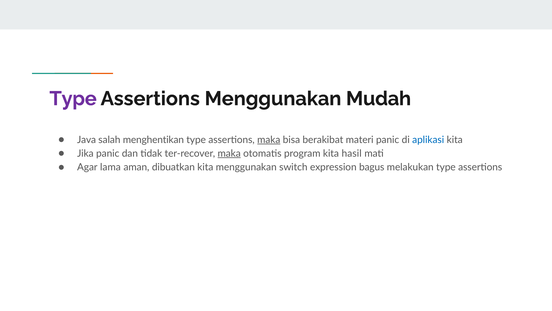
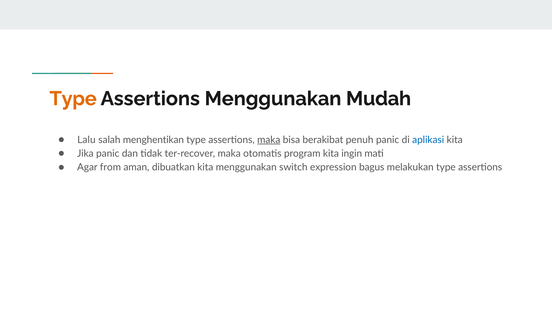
Type at (73, 98) colour: purple -> orange
Java: Java -> Lalu
materi: materi -> penuh
maka at (229, 153) underline: present -> none
hasil: hasil -> ingin
lama: lama -> from
